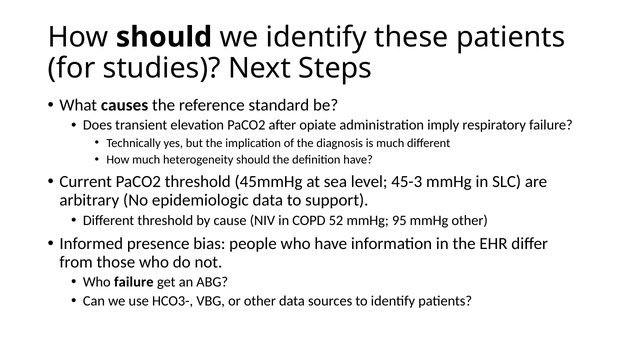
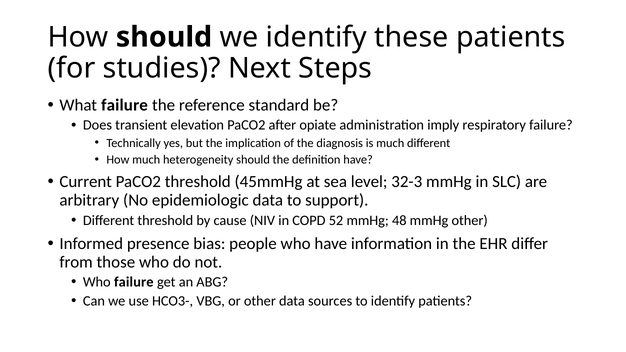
What causes: causes -> failure
45-3: 45-3 -> 32-3
95: 95 -> 48
